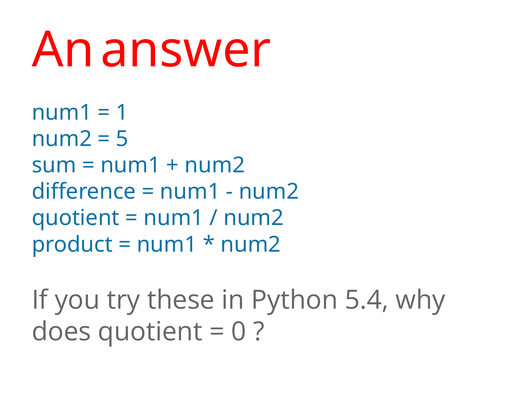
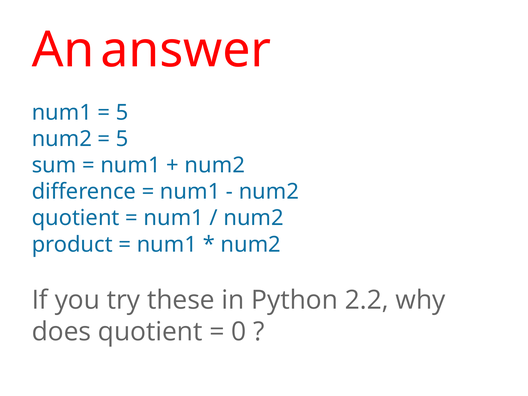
1 at (122, 112): 1 -> 5
5.4: 5.4 -> 2.2
